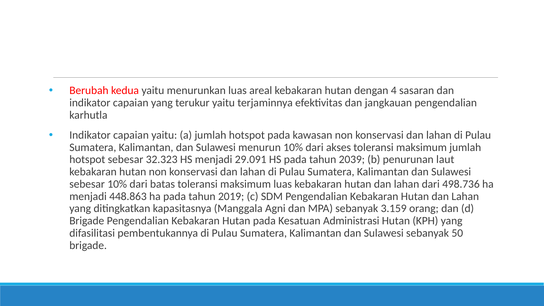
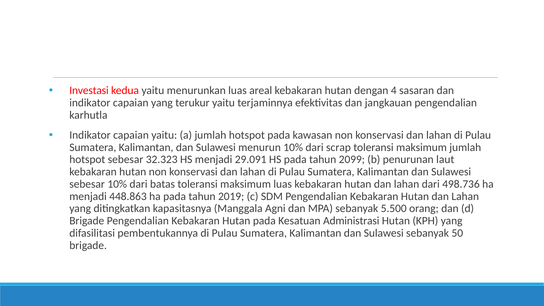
Berubah: Berubah -> Investasi
akses: akses -> scrap
2039: 2039 -> 2099
3.159: 3.159 -> 5.500
